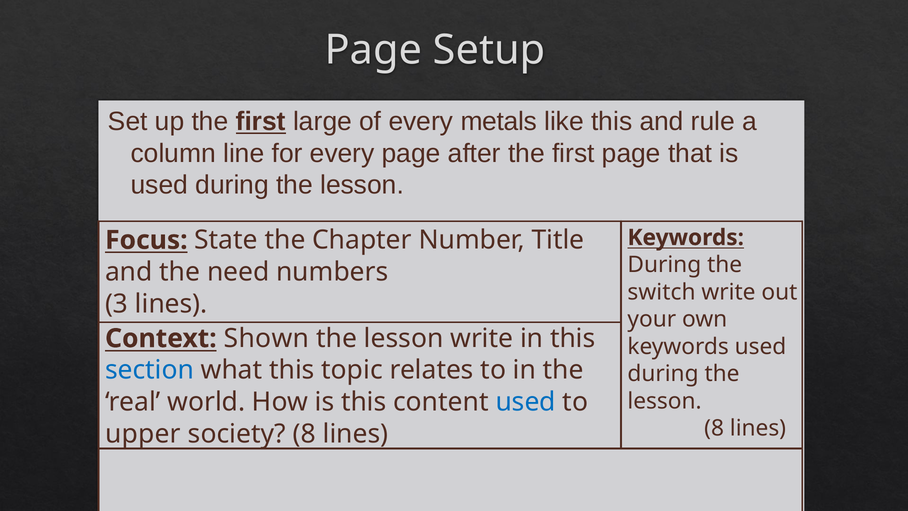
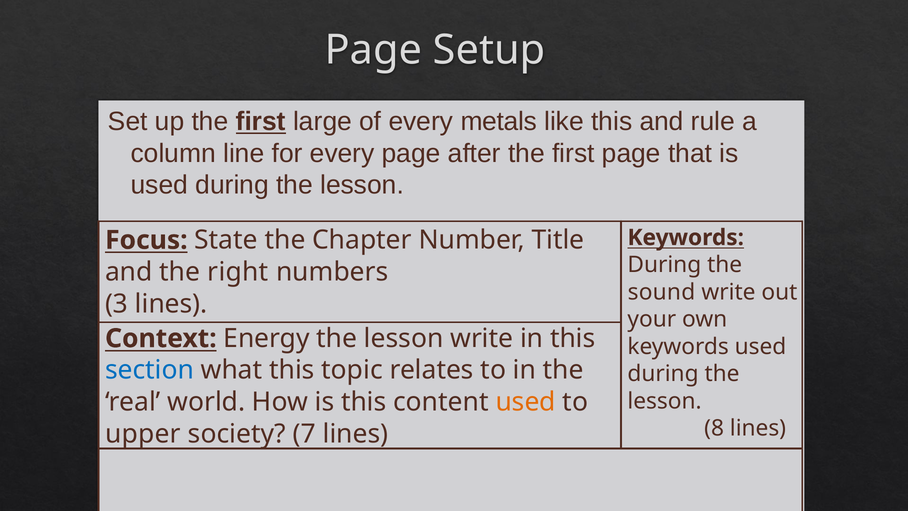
need: need -> right
switch: switch -> sound
Shown: Shown -> Energy
used at (526, 402) colour: blue -> orange
society 8: 8 -> 7
